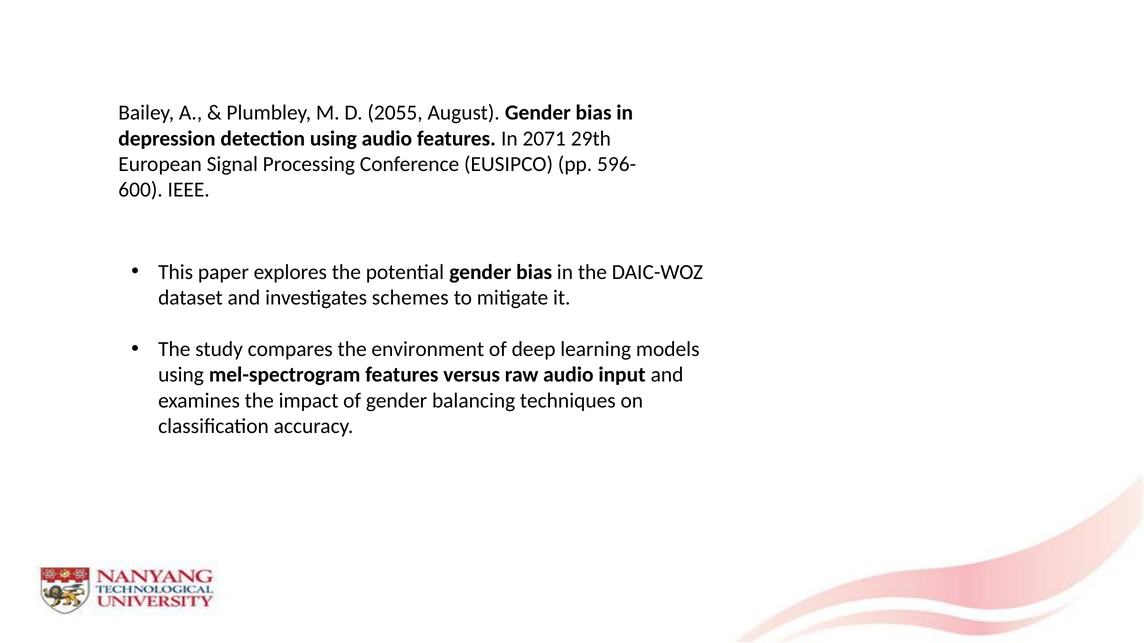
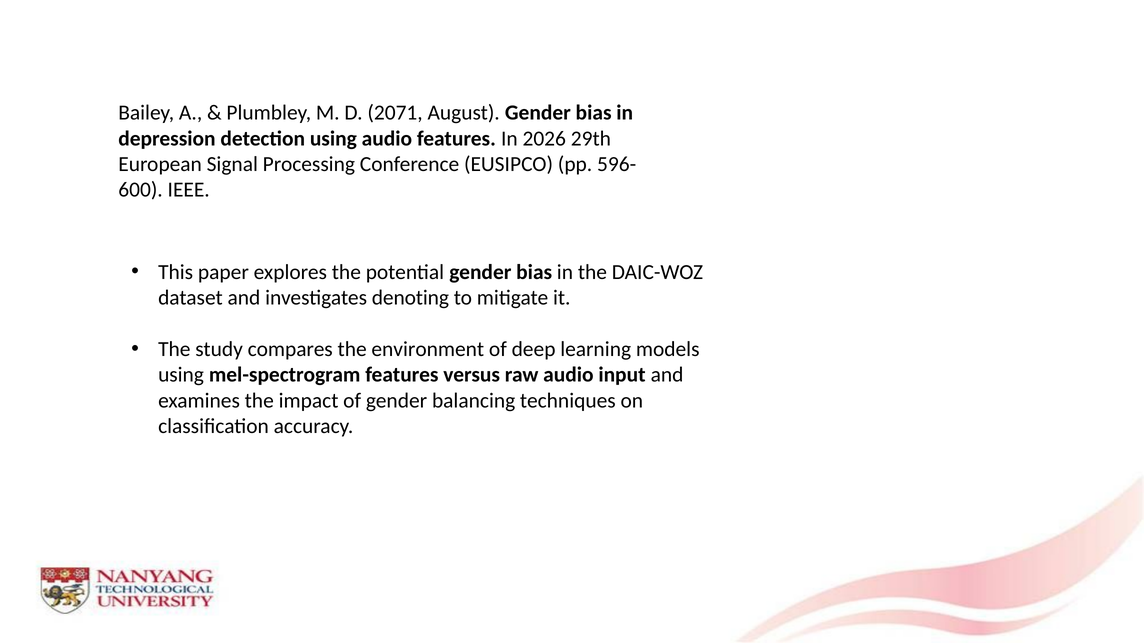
2055: 2055 -> 2071
2071: 2071 -> 2026
schemes: schemes -> denoting
